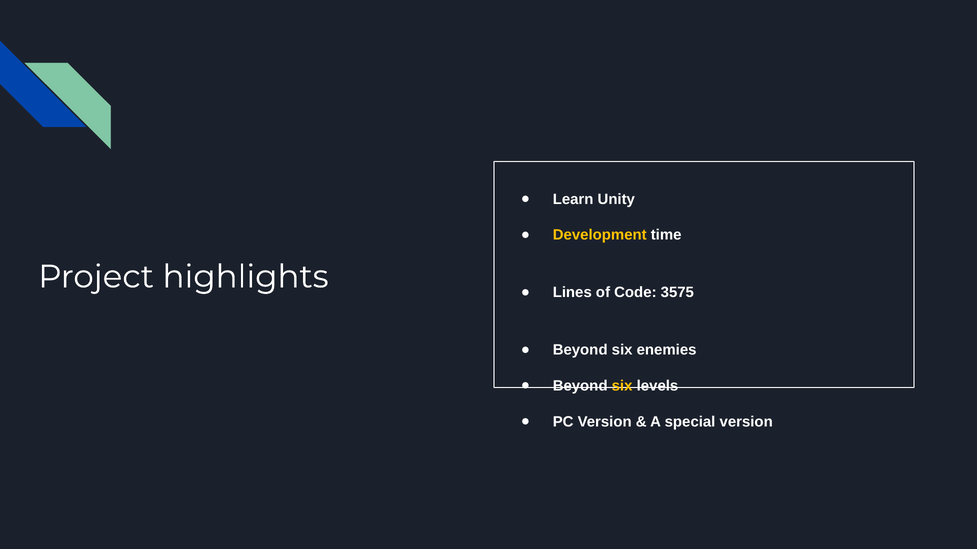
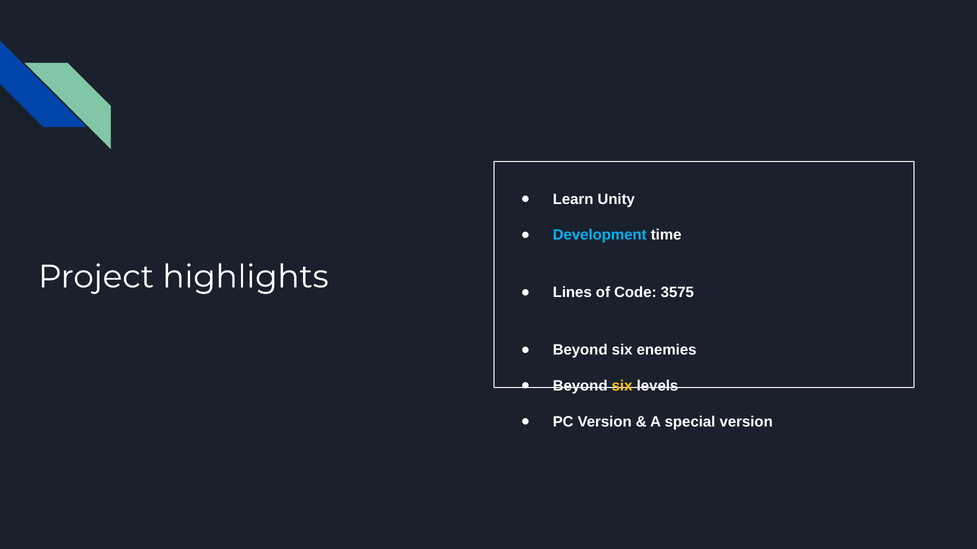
Development colour: yellow -> light blue
